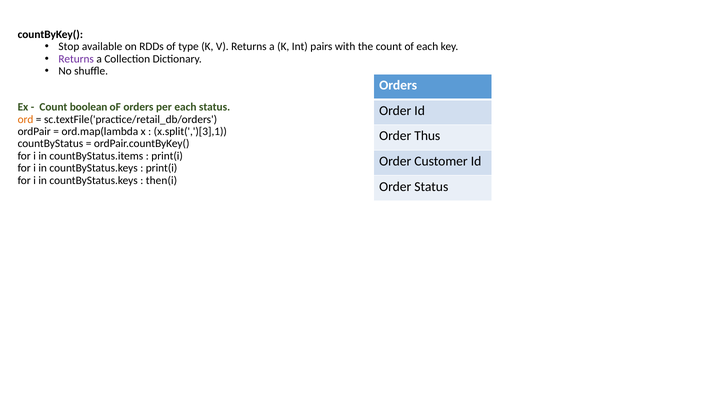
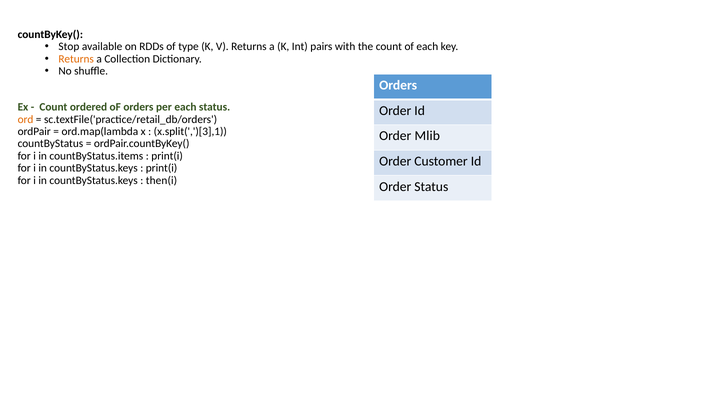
Returns at (76, 59) colour: purple -> orange
boolean: boolean -> ordered
Thus: Thus -> Mlib
